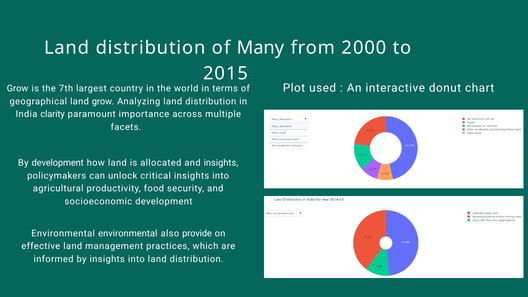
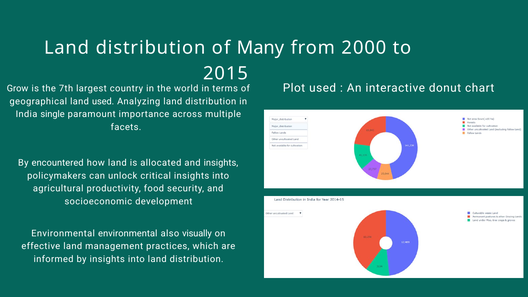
land grow: grow -> used
clarity: clarity -> single
By development: development -> encountered
provide: provide -> visually
